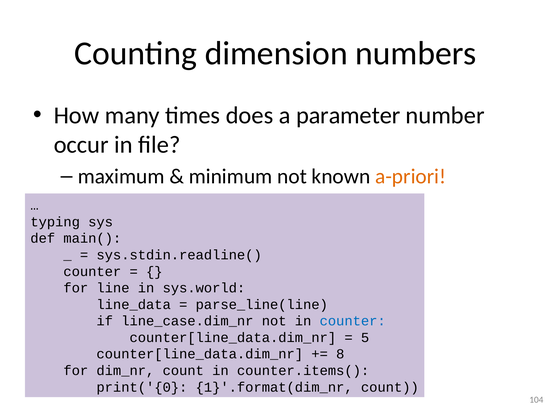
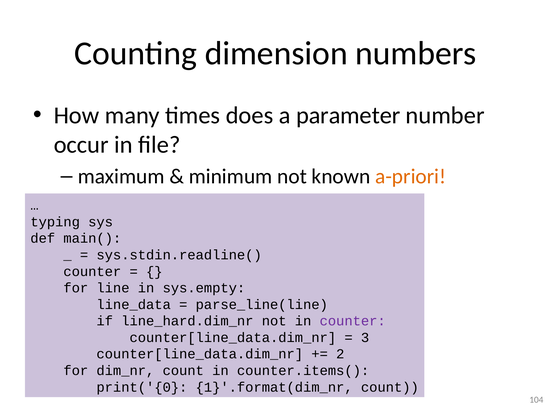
sys.world: sys.world -> sys.empty
line_case.dim_nr: line_case.dim_nr -> line_hard.dim_nr
counter at (353, 321) colour: blue -> purple
5: 5 -> 3
8: 8 -> 2
